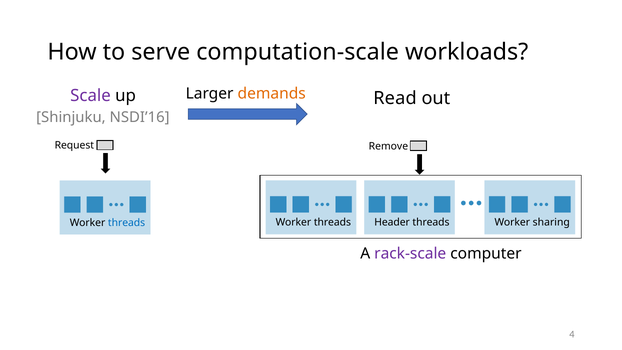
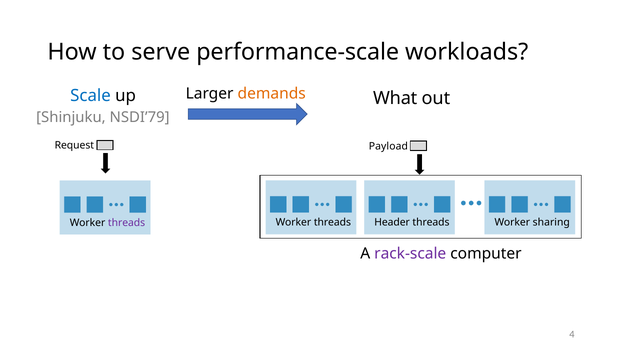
computation-scale: computation-scale -> performance-scale
Scale colour: purple -> blue
Read: Read -> What
NSDI’16: NSDI’16 -> NSDI’79
Remove: Remove -> Payload
threads at (127, 223) colour: blue -> purple
